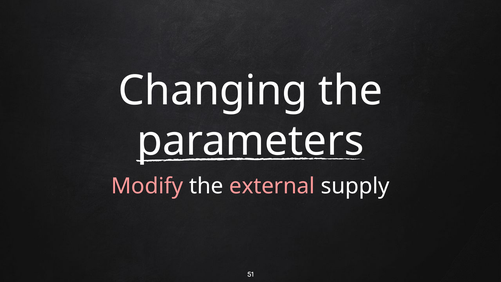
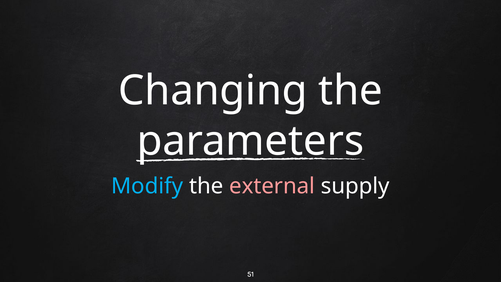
Modify colour: pink -> light blue
